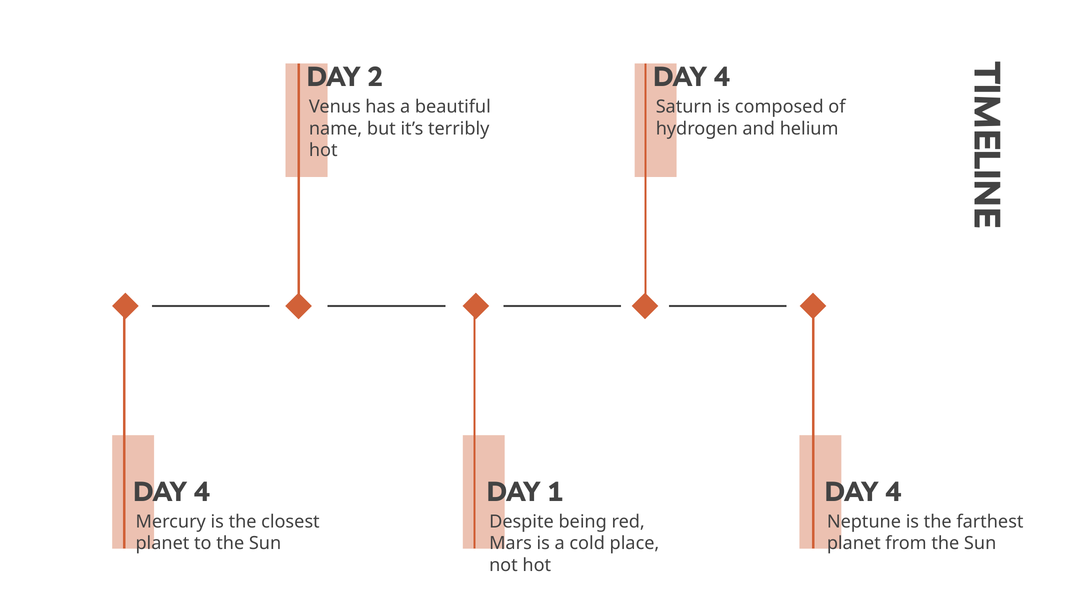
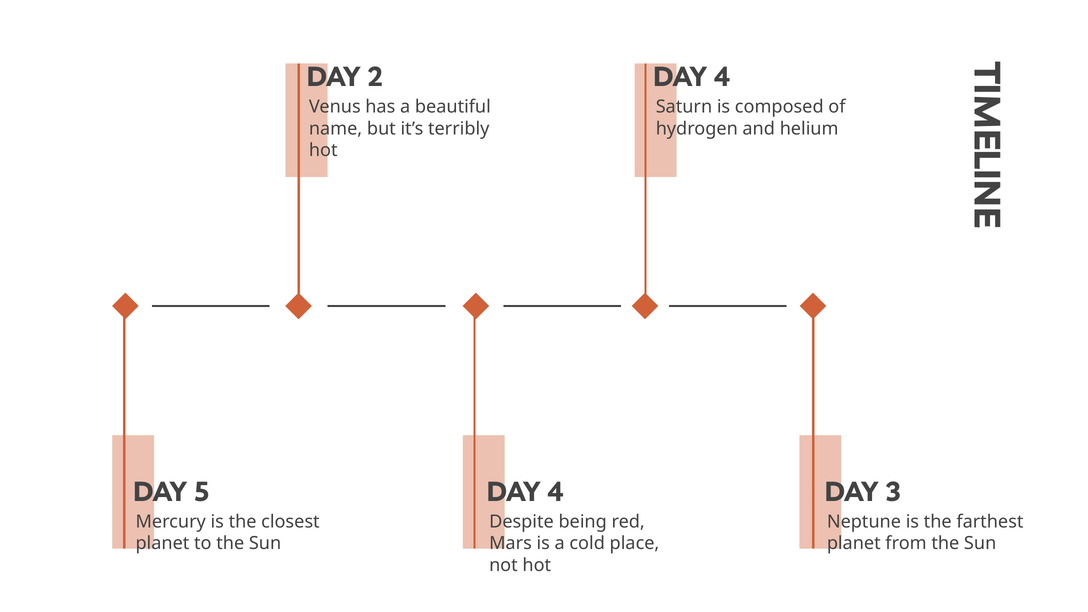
4 at (202, 492): 4 -> 5
1 at (556, 492): 1 -> 4
4 at (893, 492): 4 -> 3
